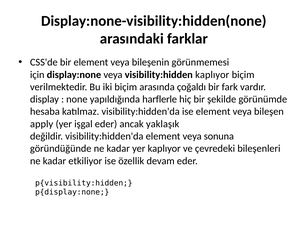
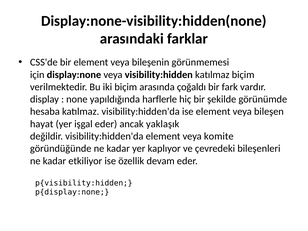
visibility:hidden kaplıyor: kaplıyor -> katılmaz
apply: apply -> hayat
sonuna: sonuna -> komite
